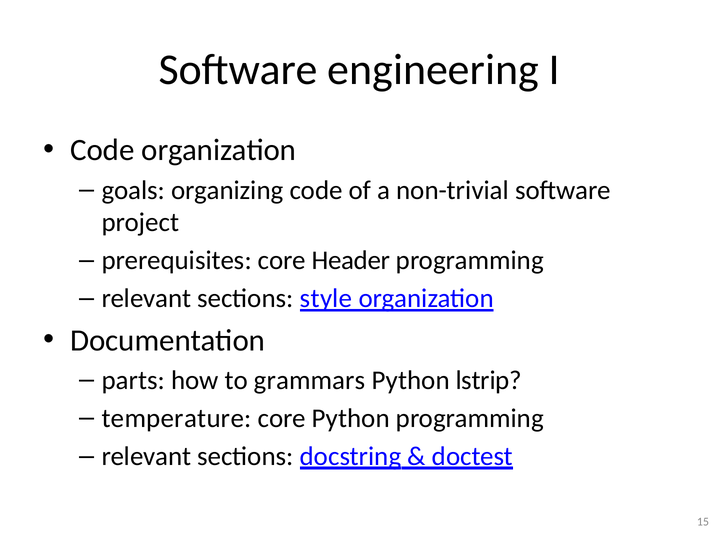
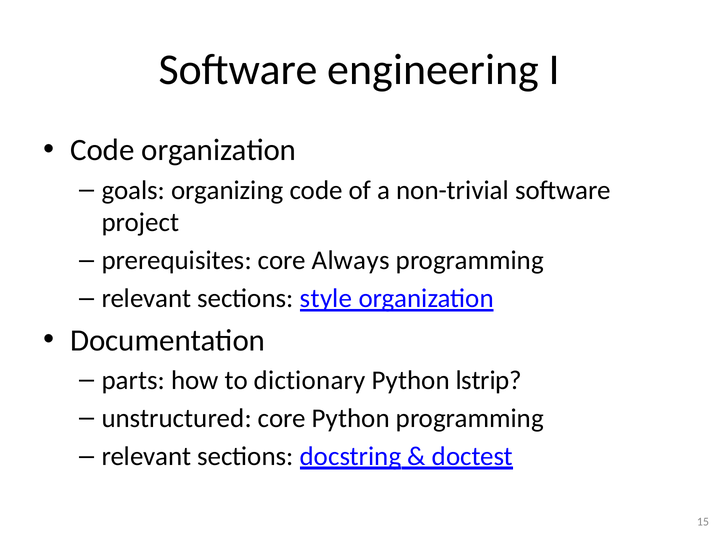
Header: Header -> Always
grammars: grammars -> dictionary
temperature: temperature -> unstructured
